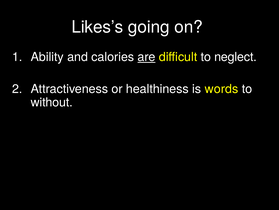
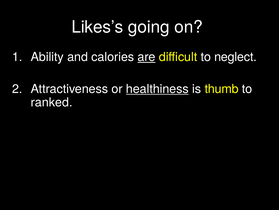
healthiness underline: none -> present
words: words -> thumb
without: without -> ranked
